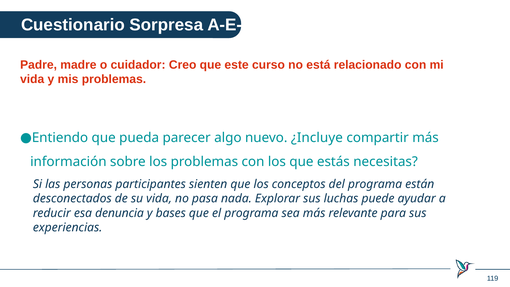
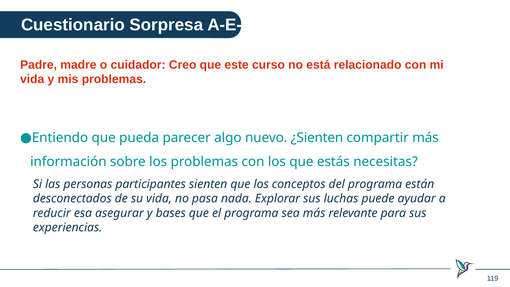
¿Incluye: ¿Incluye -> ¿Sienten
denuncia: denuncia -> asegurar
